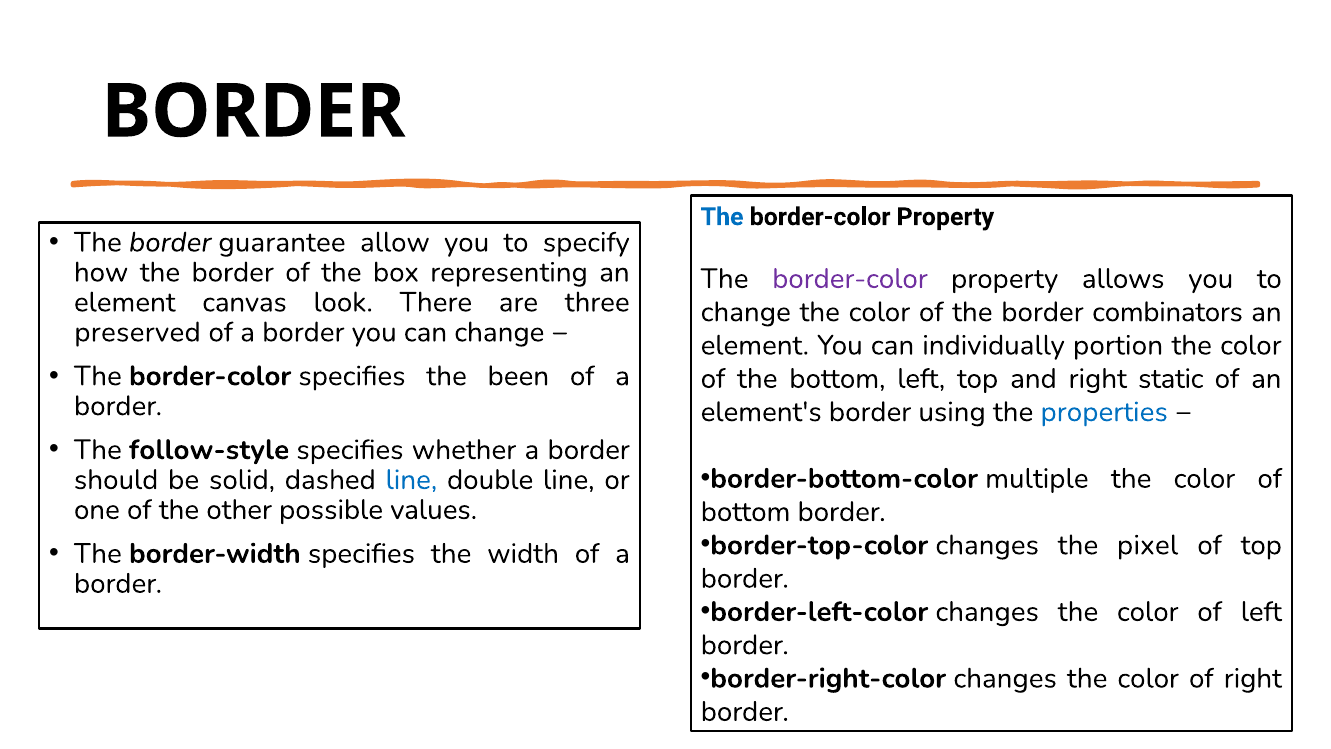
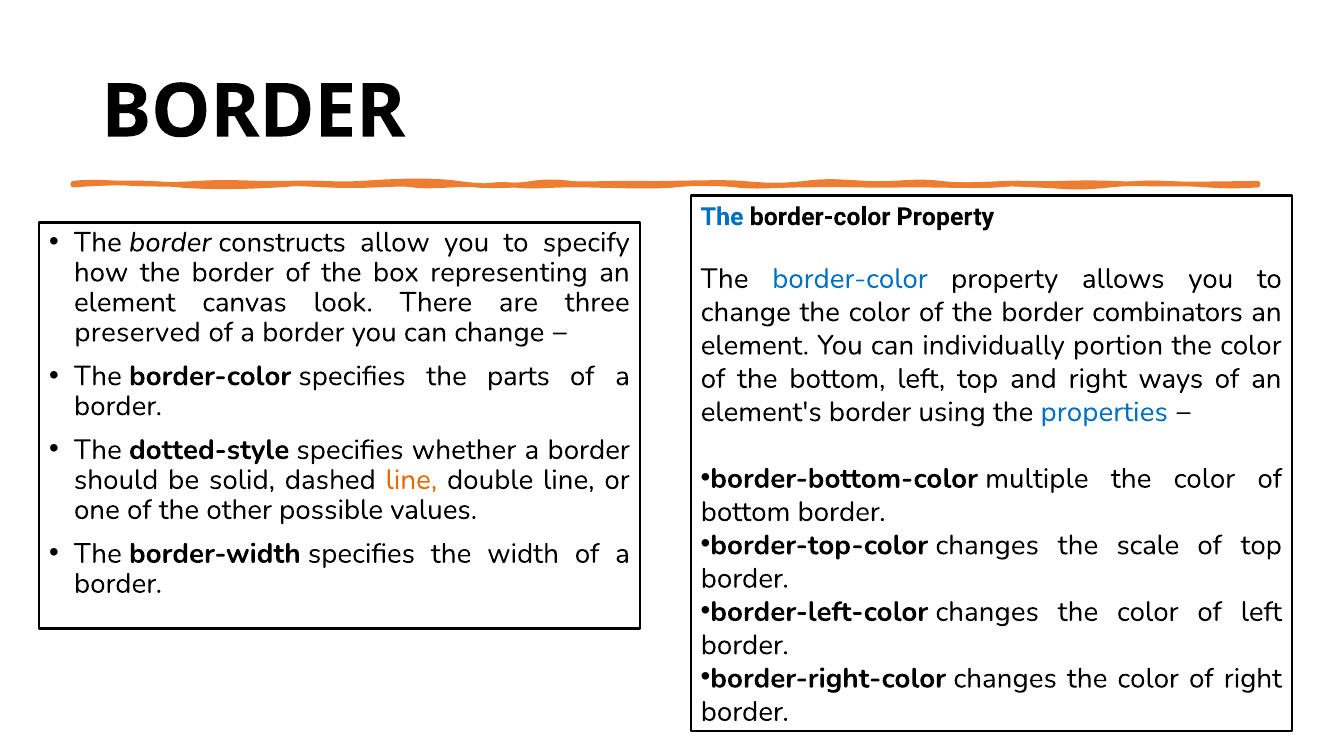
guarantee: guarantee -> constructs
border-color at (850, 279) colour: purple -> blue
been: been -> parts
static: static -> ways
follow-style: follow-style -> dotted-style
line at (411, 480) colour: blue -> orange
pixel: pixel -> scale
